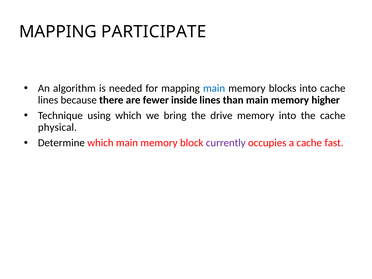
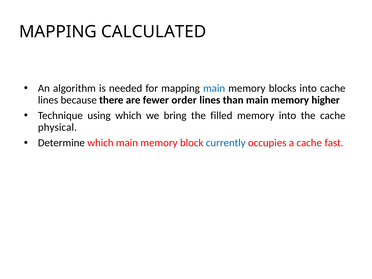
PARTICIPATE: PARTICIPATE -> CALCULATED
inside: inside -> order
drive: drive -> filled
currently colour: purple -> blue
